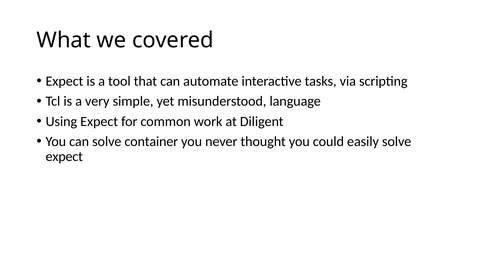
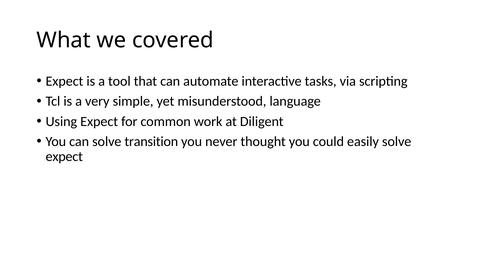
container: container -> transition
